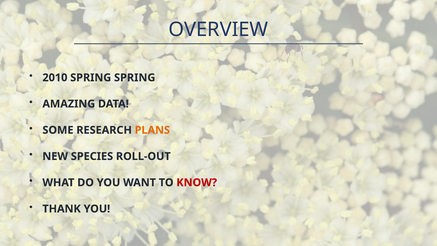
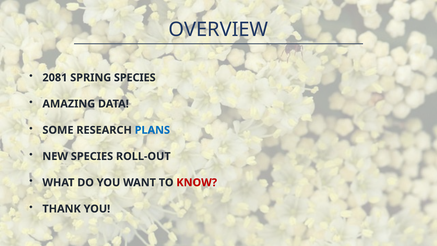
2010: 2010 -> 2081
SPRING SPRING: SPRING -> SPECIES
PLANS colour: orange -> blue
